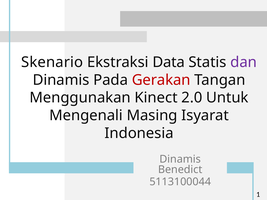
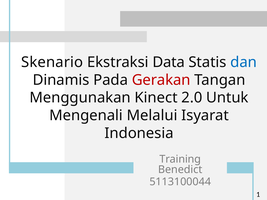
dan colour: purple -> blue
Masing: Masing -> Melalui
Dinamis at (180, 159): Dinamis -> Training
